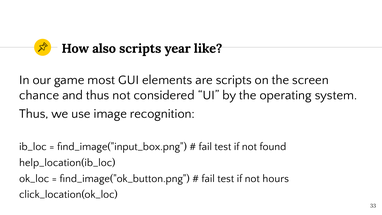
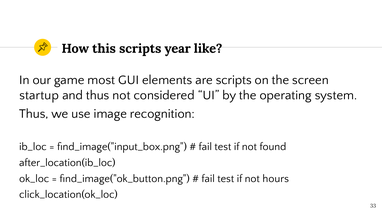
also: also -> this
chance: chance -> startup
help_location(ib_loc: help_location(ib_loc -> after_location(ib_loc
